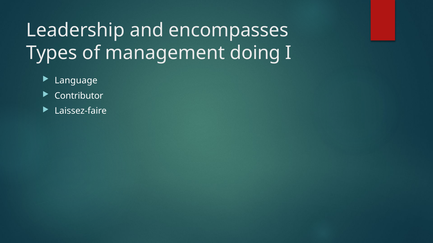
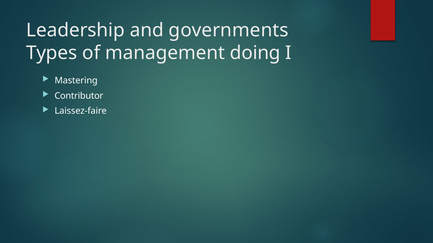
encompasses: encompasses -> governments
Language: Language -> Mastering
